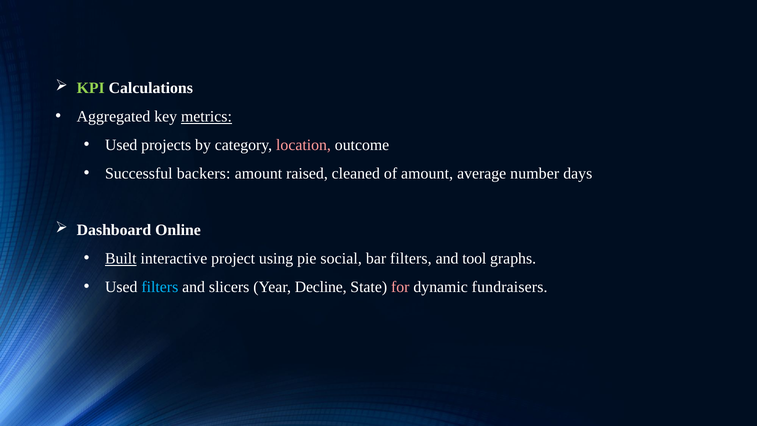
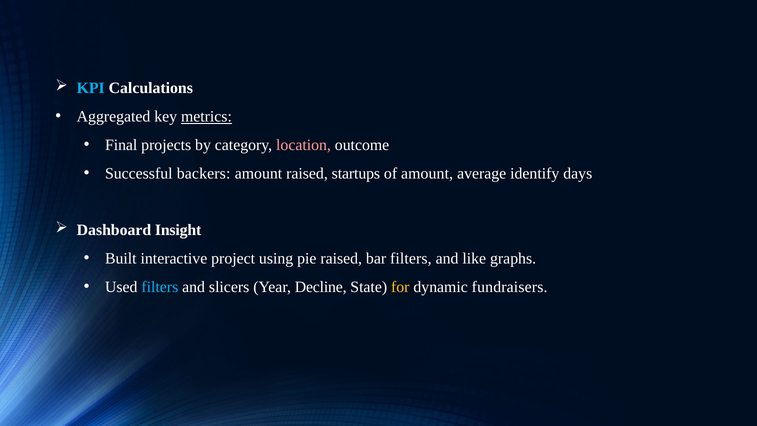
KPI colour: light green -> light blue
Used at (121, 145): Used -> Final
cleaned: cleaned -> startups
number: number -> identify
Online: Online -> Insight
Built underline: present -> none
pie social: social -> raised
tool: tool -> like
for colour: pink -> yellow
